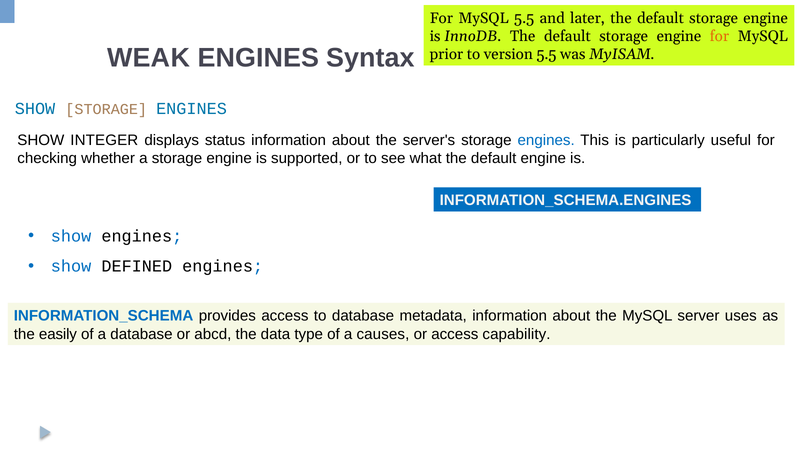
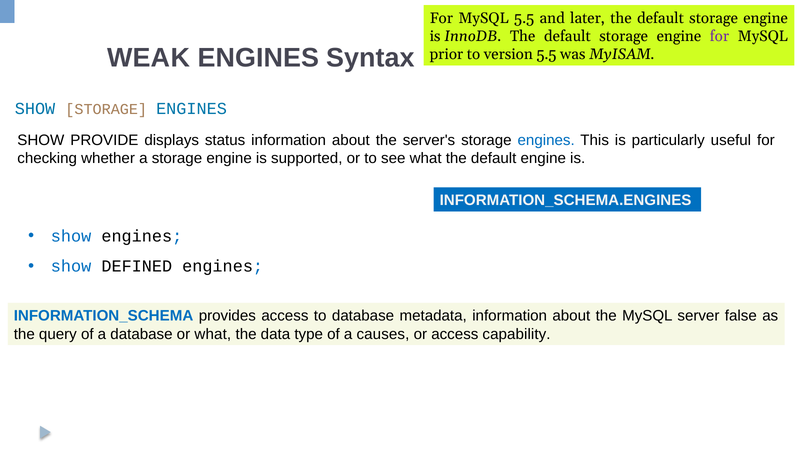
for at (719, 36) colour: orange -> purple
INTEGER: INTEGER -> PROVIDE
uses: uses -> false
easily: easily -> query
or abcd: abcd -> what
